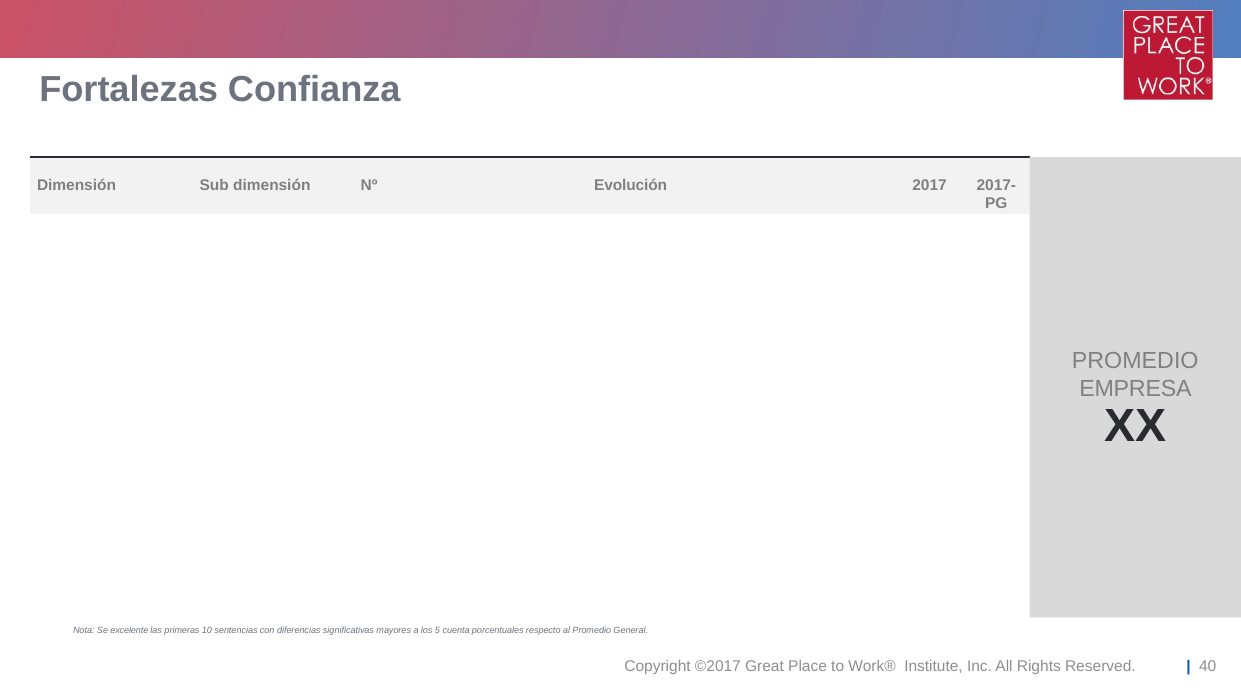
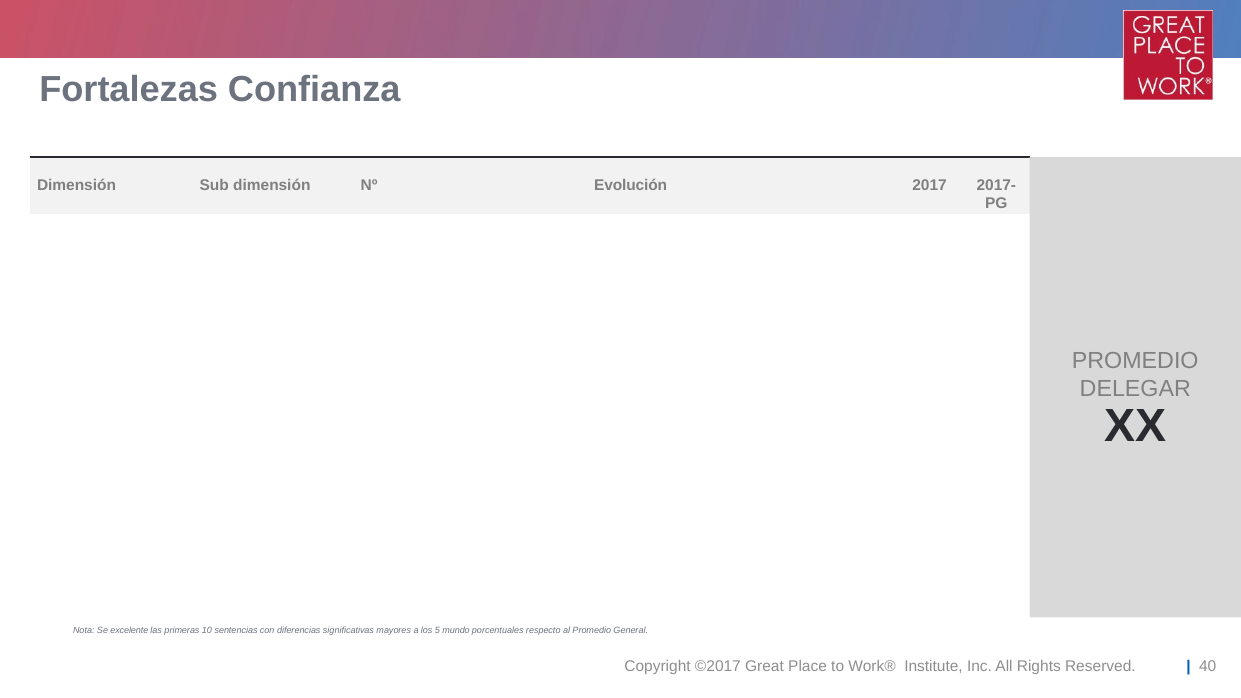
EMPRESA: EMPRESA -> DELEGAR
cuenta: cuenta -> mundo
